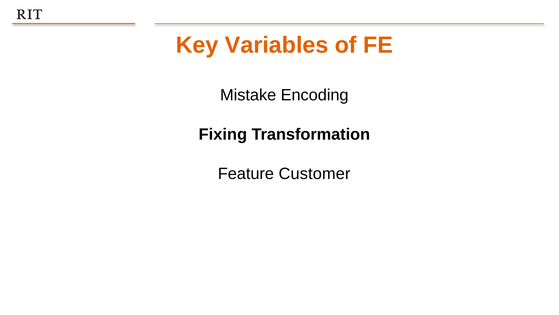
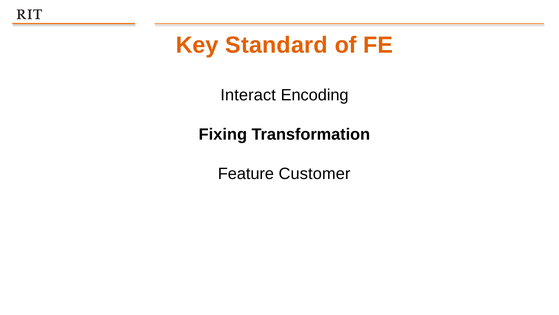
Variables: Variables -> Standard
Mistake: Mistake -> Interact
